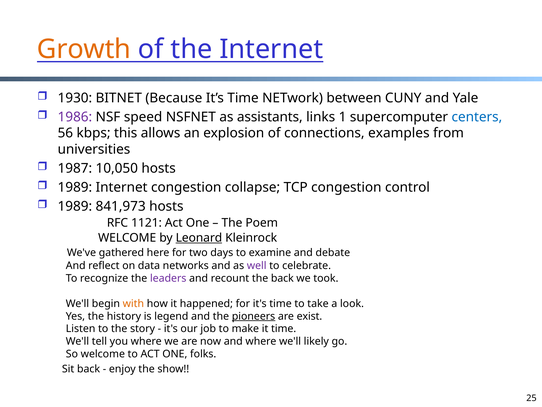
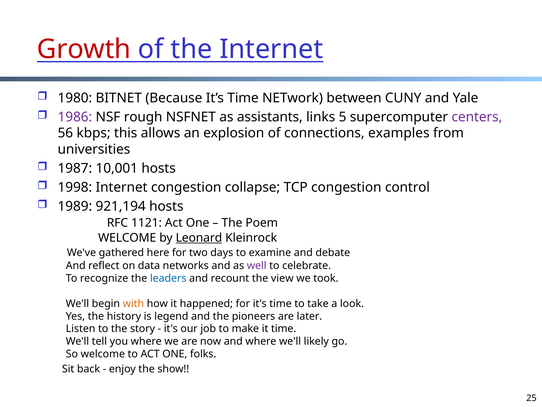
Growth colour: orange -> red
1930: 1930 -> 1980
speed: speed -> rough
1: 1 -> 5
centers colour: blue -> purple
10,050: 10,050 -> 10,001
1989 at (75, 187): 1989 -> 1998
841,973: 841,973 -> 921,194
leaders colour: purple -> blue
the back: back -> view
pioneers underline: present -> none
exist: exist -> later
